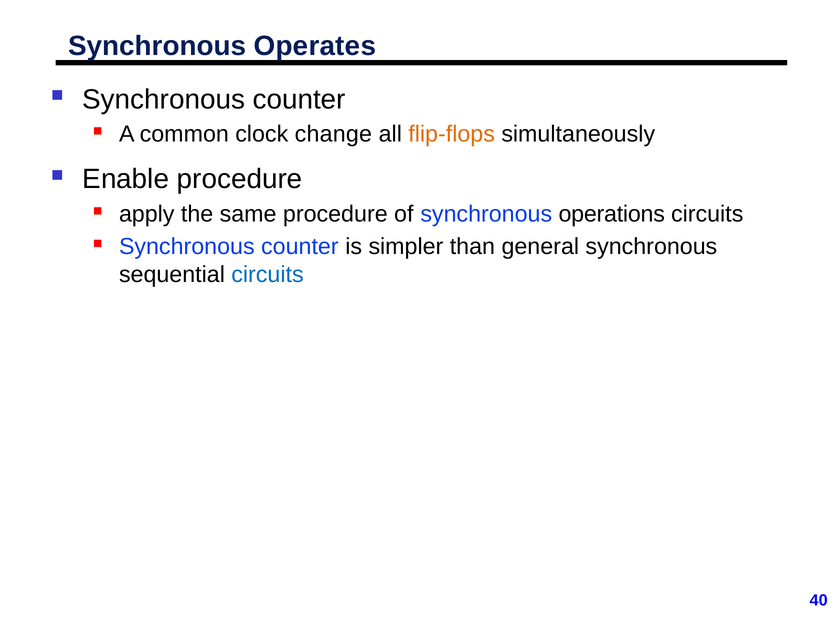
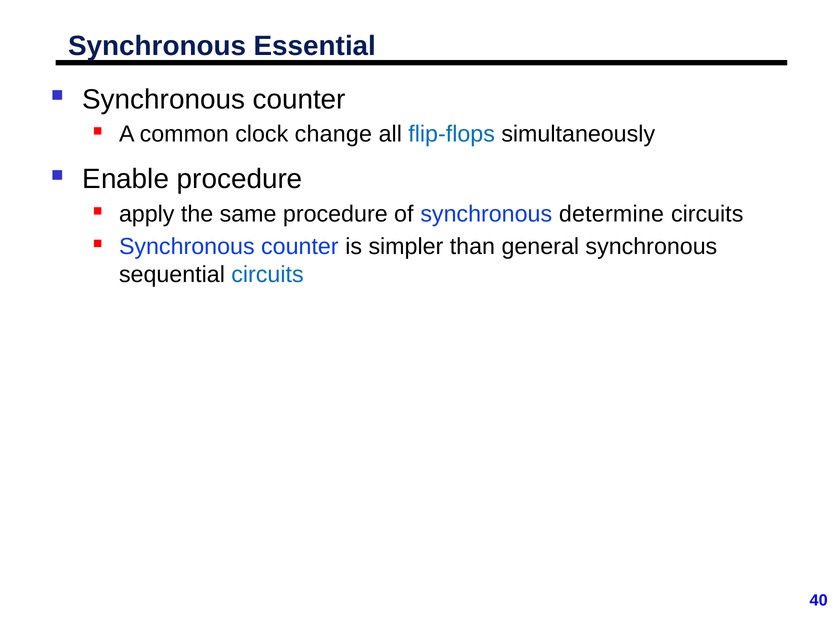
Operates: Operates -> Essential
flip-flops colour: orange -> blue
operations: operations -> determine
